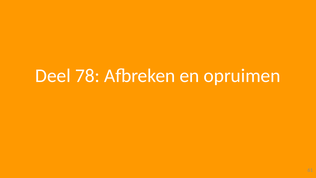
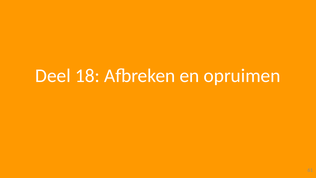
78: 78 -> 18
